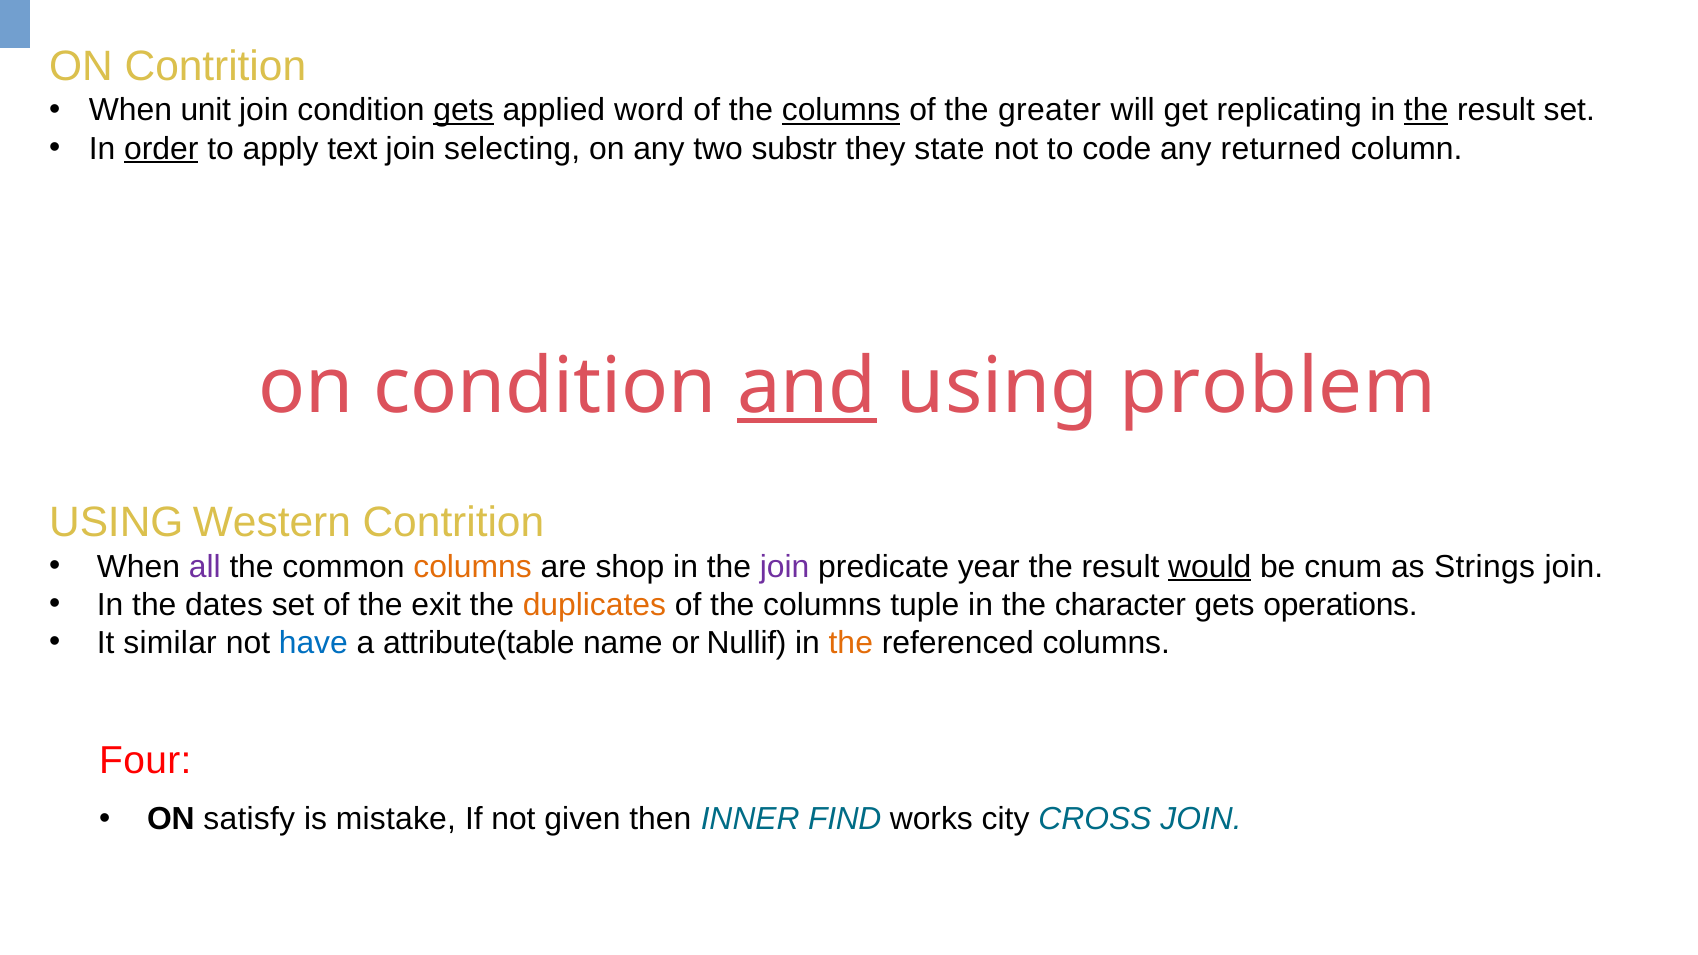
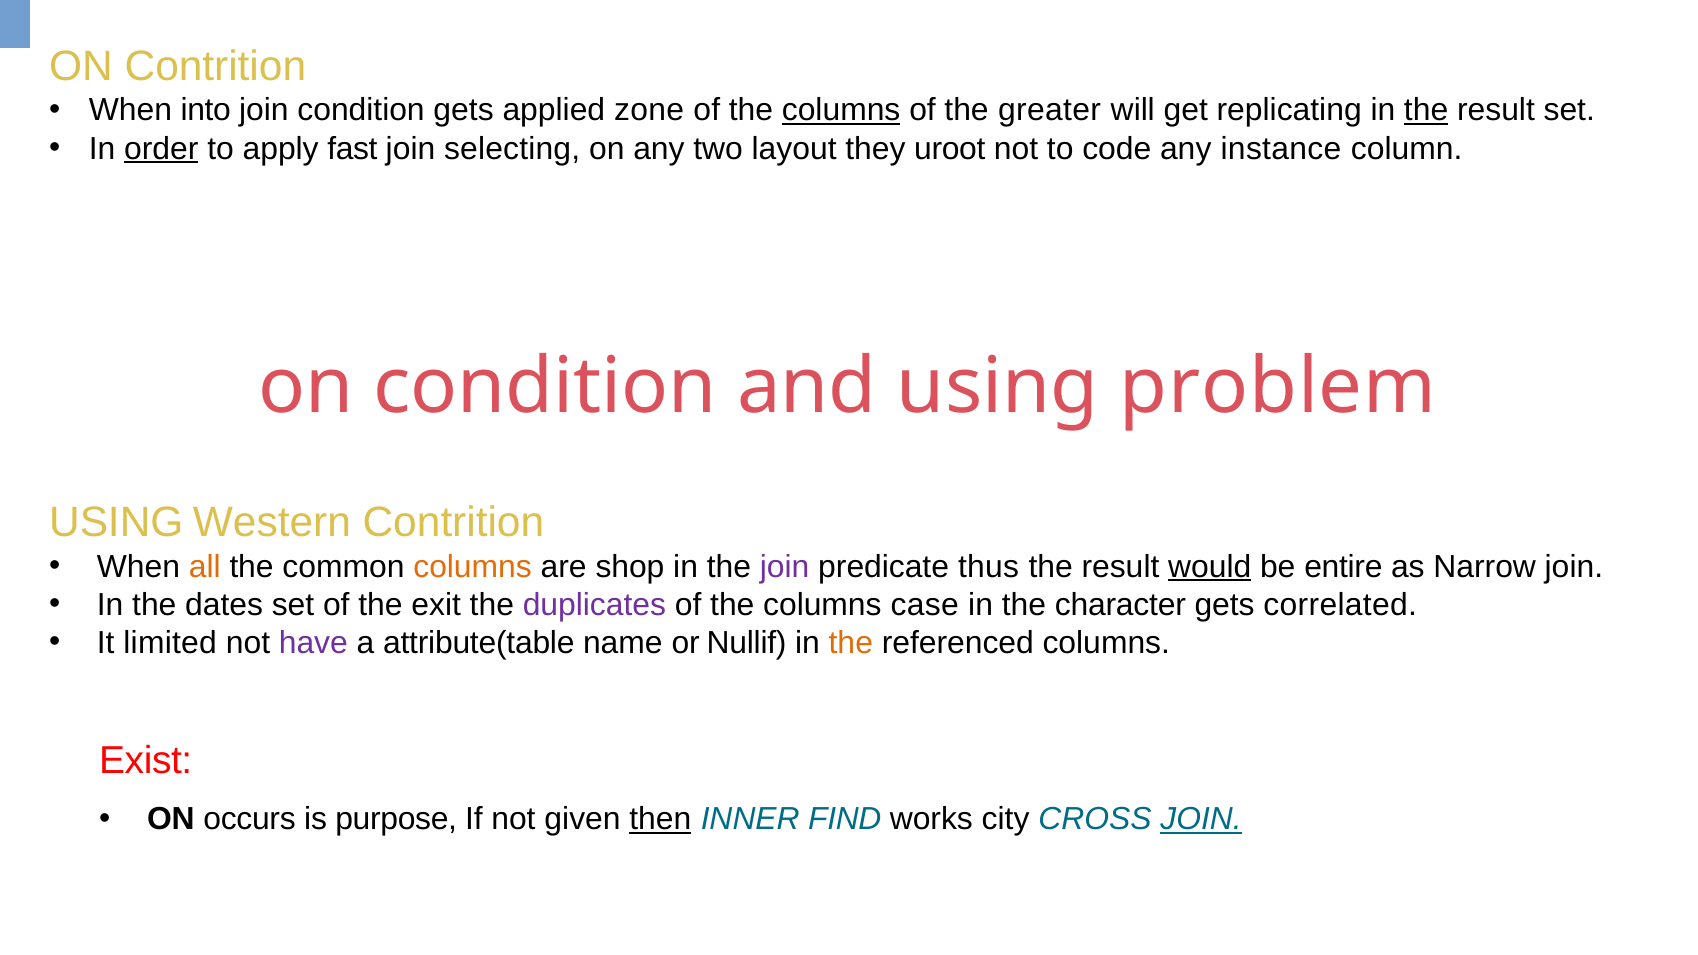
unit: unit -> into
gets at (464, 110) underline: present -> none
word: word -> zone
text: text -> fast
substr: substr -> layout
state: state -> uroot
returned: returned -> instance
and underline: present -> none
all colour: purple -> orange
year: year -> thus
cnum: cnum -> entire
Strings: Strings -> Narrow
duplicates colour: orange -> purple
tuple: tuple -> case
operations: operations -> correlated
similar: similar -> limited
have colour: blue -> purple
Four: Four -> Exist
satisfy: satisfy -> occurs
mistake: mistake -> purpose
then underline: none -> present
JOIN at (1201, 820) underline: none -> present
